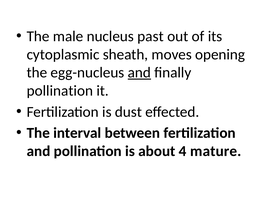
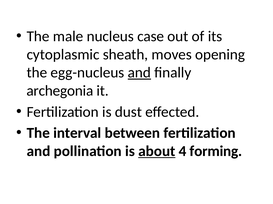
past: past -> case
pollination at (60, 91): pollination -> archegonia
about underline: none -> present
mature: mature -> forming
